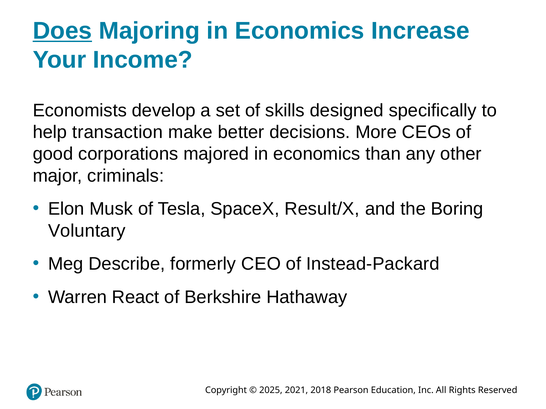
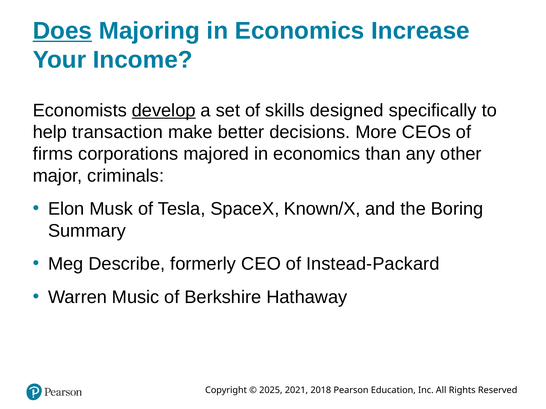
develop underline: none -> present
good: good -> firms
Result/X: Result/X -> Known/X
Voluntary: Voluntary -> Summary
React: React -> Music
